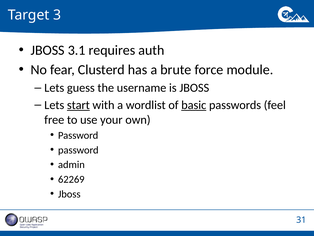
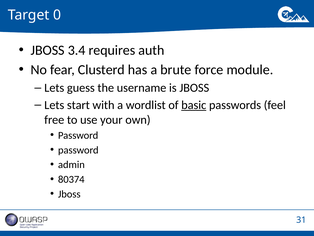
3: 3 -> 0
3.1: 3.1 -> 3.4
start underline: present -> none
62269: 62269 -> 80374
